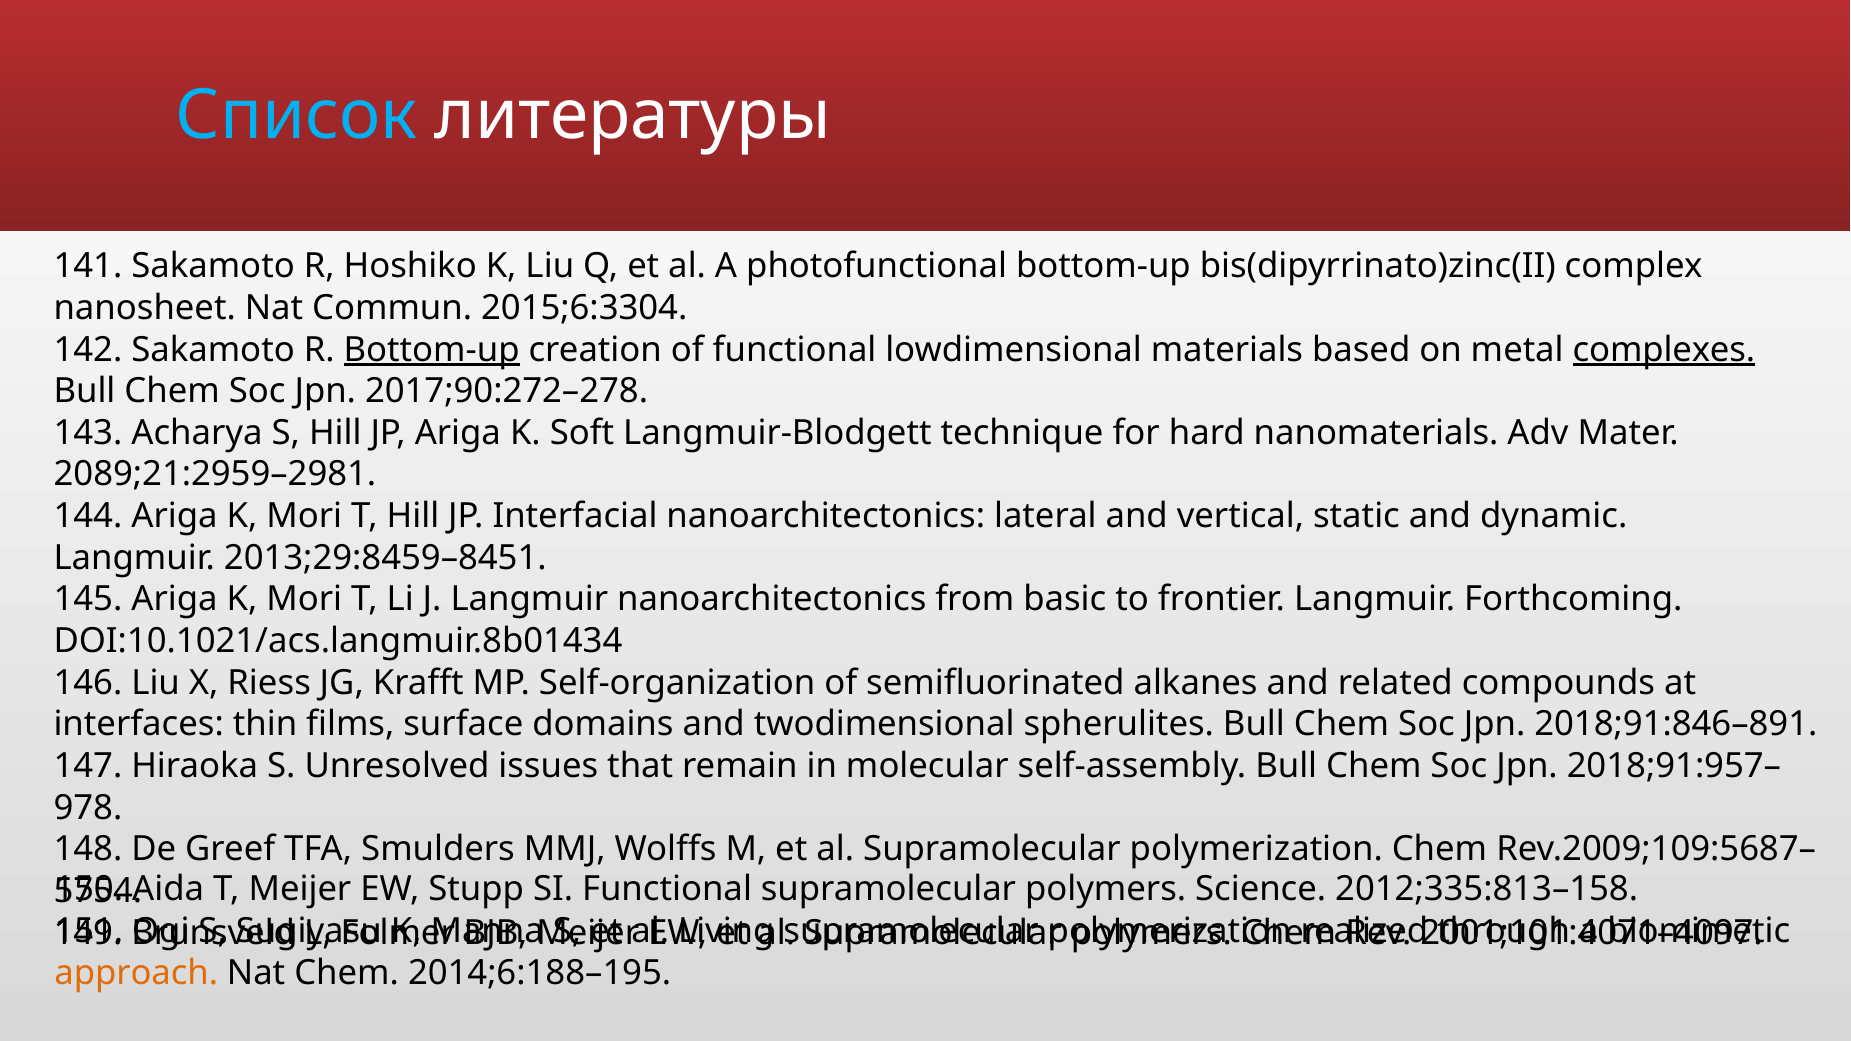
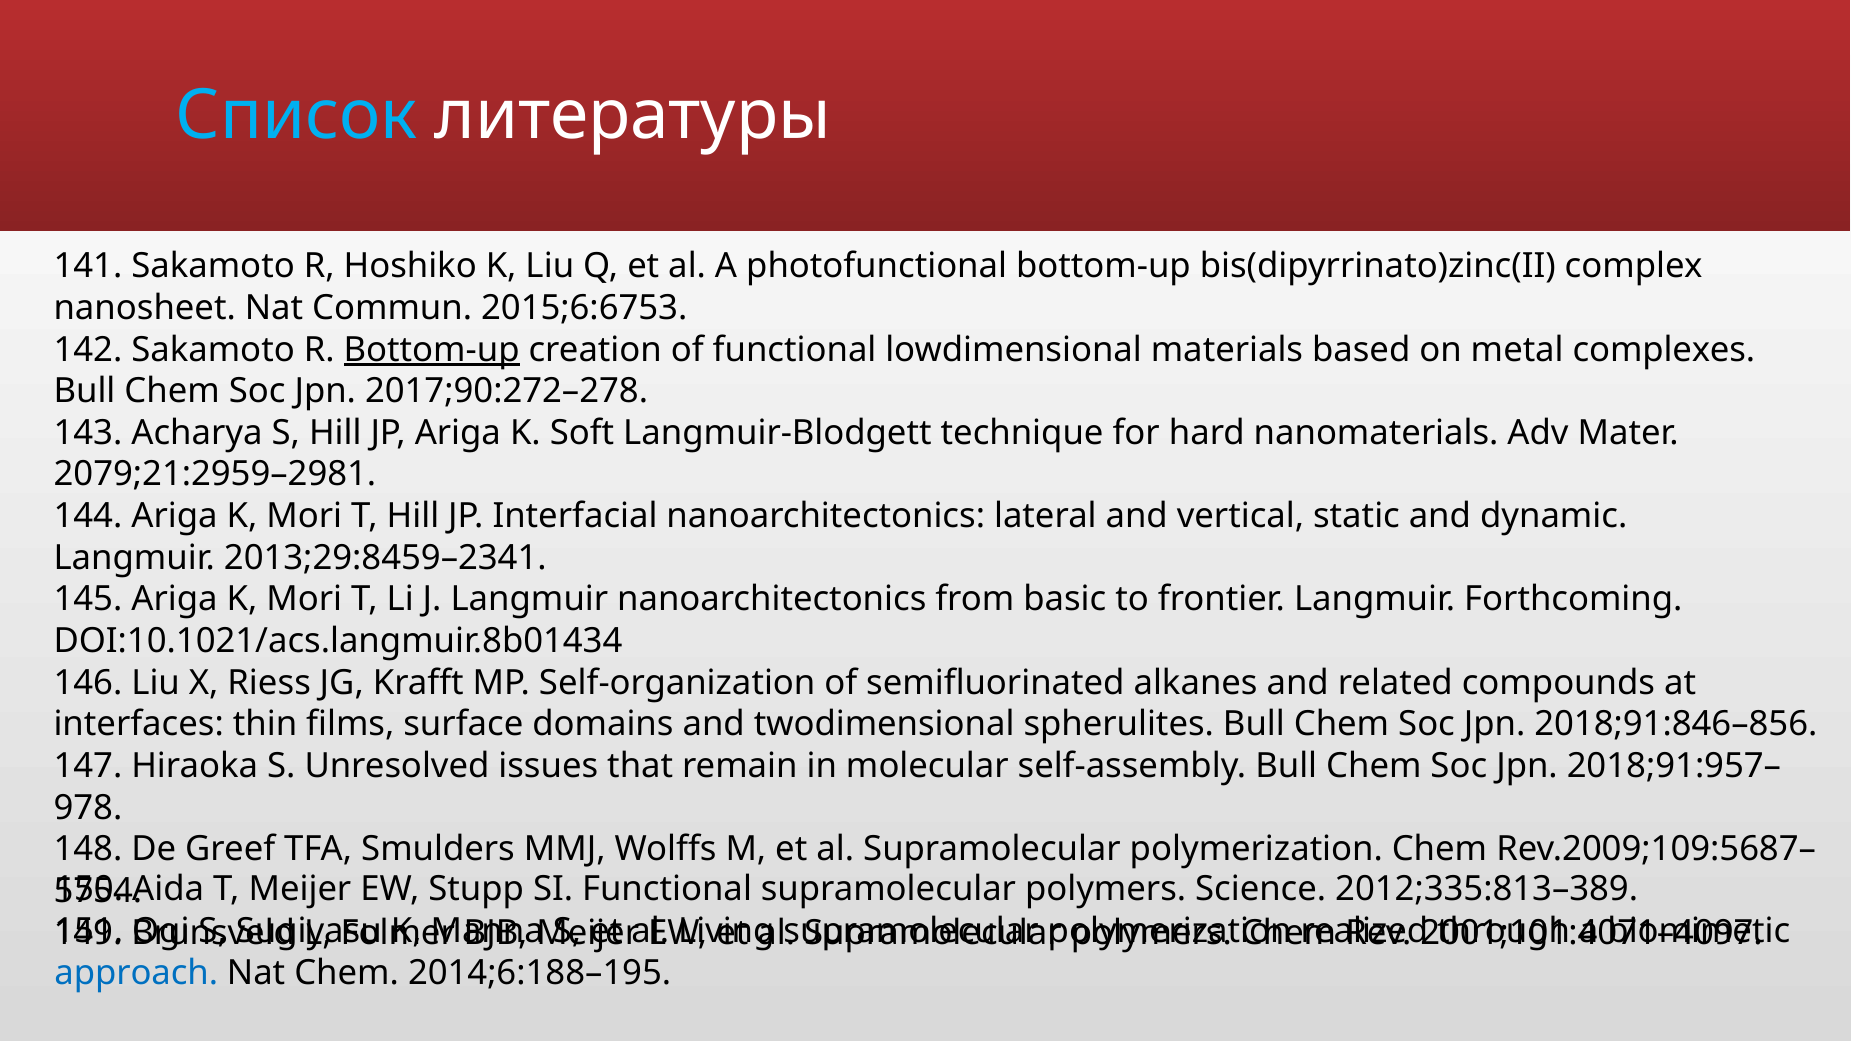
2015;6:3304: 2015;6:3304 -> 2015;6:6753
complexes underline: present -> none
2089;21:2959–2981: 2089;21:2959–2981 -> 2079;21:2959–2981
2013;29:8459–8451: 2013;29:8459–8451 -> 2013;29:8459–2341
2018;91:846–891: 2018;91:846–891 -> 2018;91:846–856
2012;335:813–158: 2012;335:813–158 -> 2012;335:813–389
approach colour: orange -> blue
